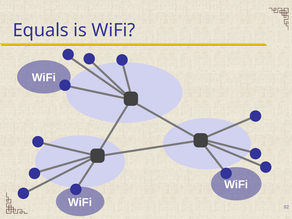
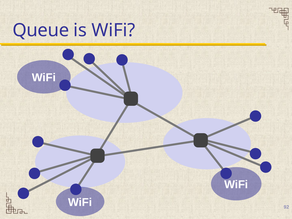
Equals: Equals -> Queue
